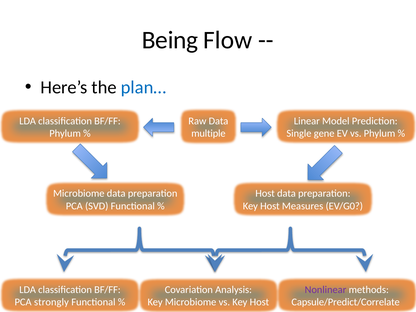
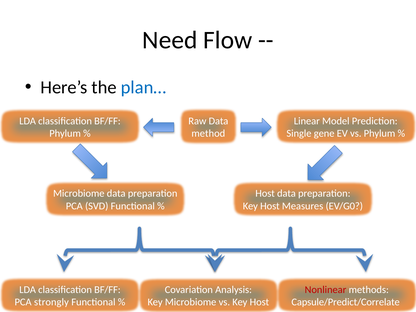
Being: Being -> Need
multiple: multiple -> method
Nonlinear colour: purple -> red
